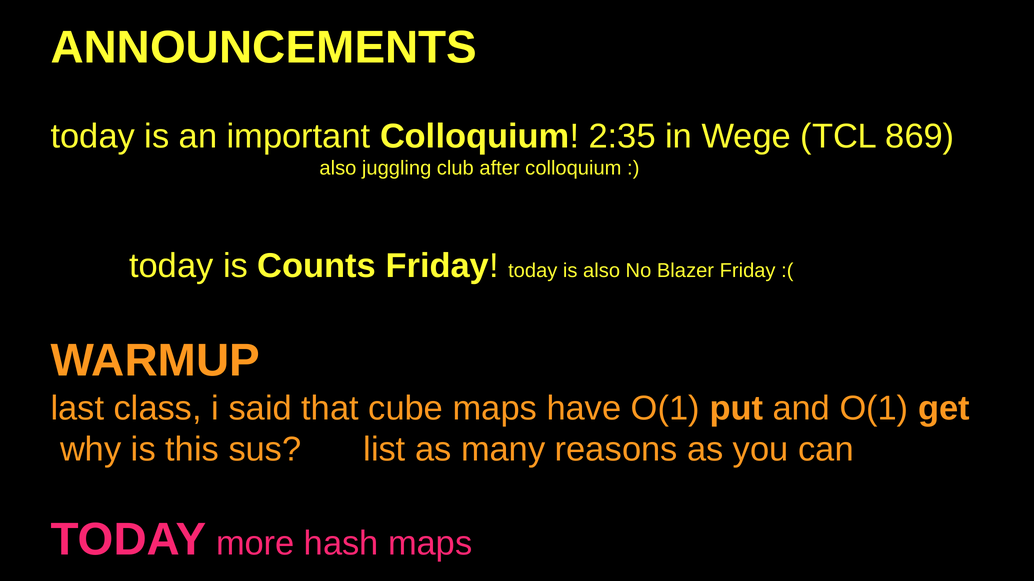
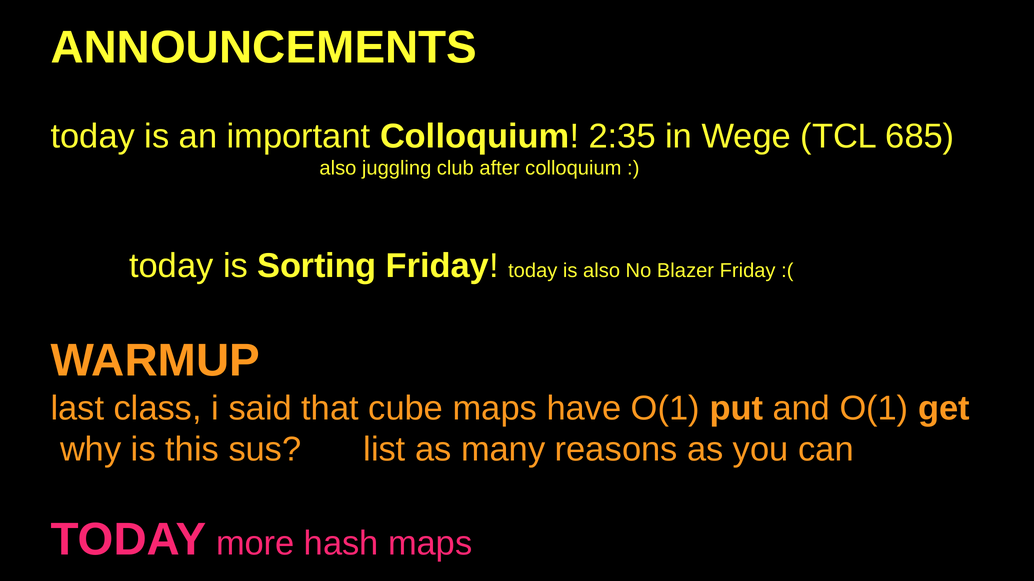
869: 869 -> 685
Counts: Counts -> Sorting
